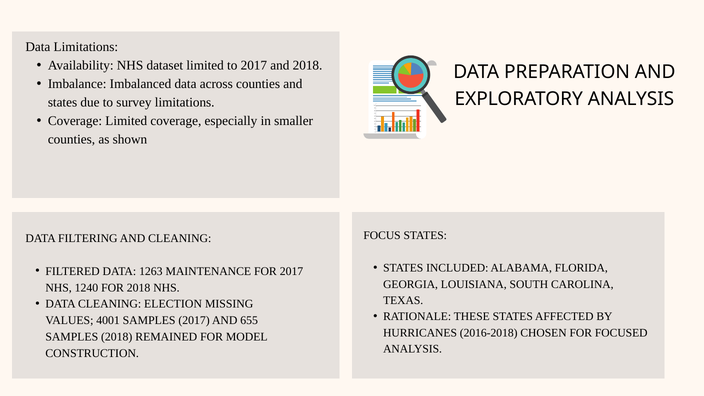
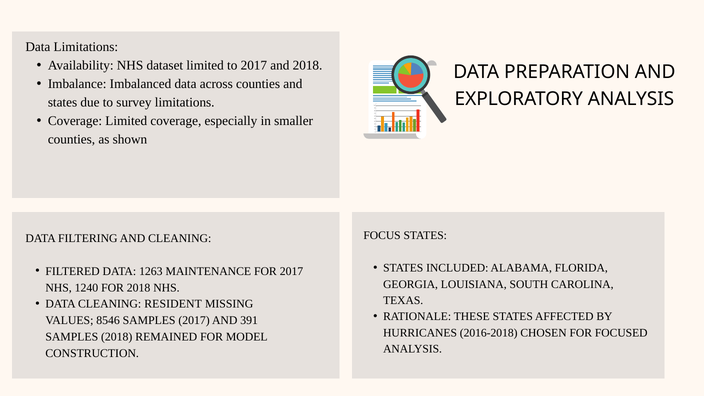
ELECTION: ELECTION -> RESIDENT
4001: 4001 -> 8546
655: 655 -> 391
